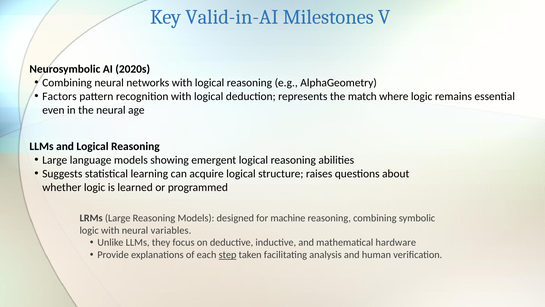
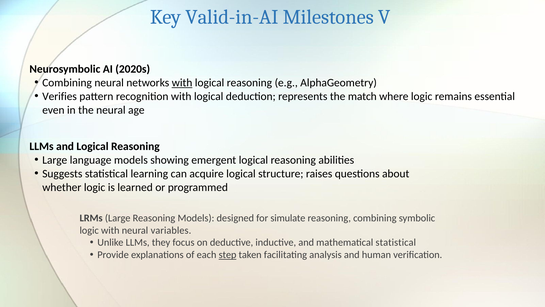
with at (182, 83) underline: none -> present
Factors: Factors -> Verifies
machine: machine -> simulate
mathematical hardware: hardware -> statistical
